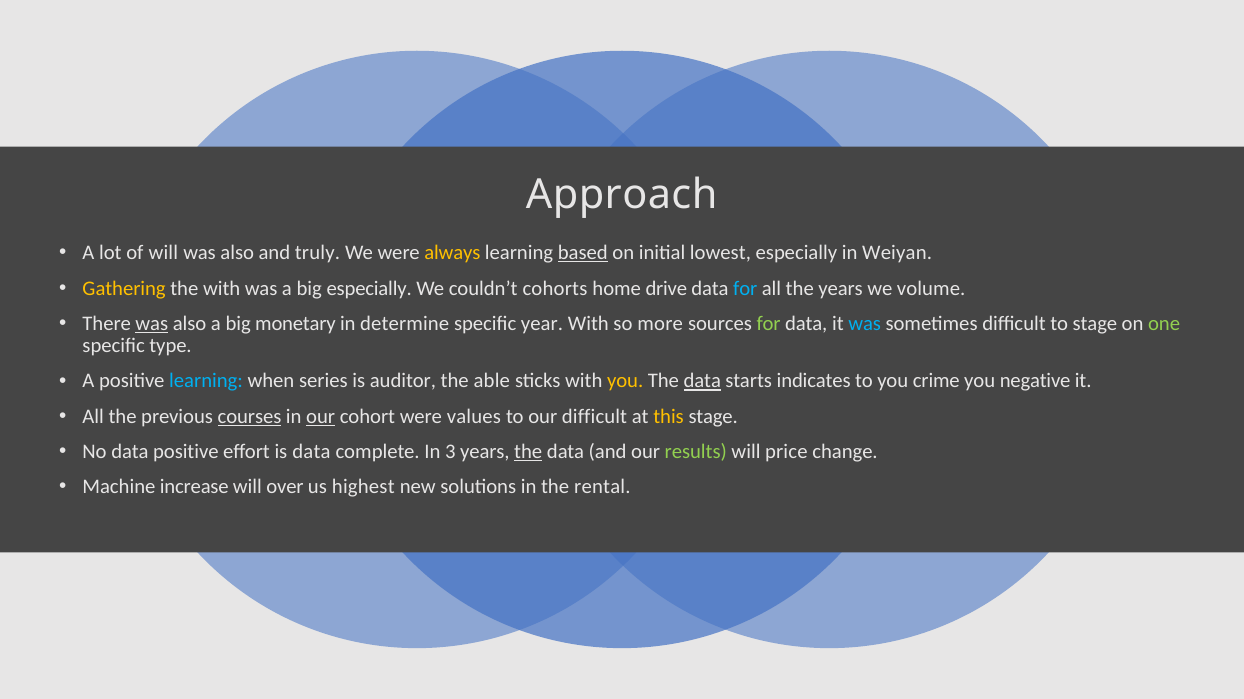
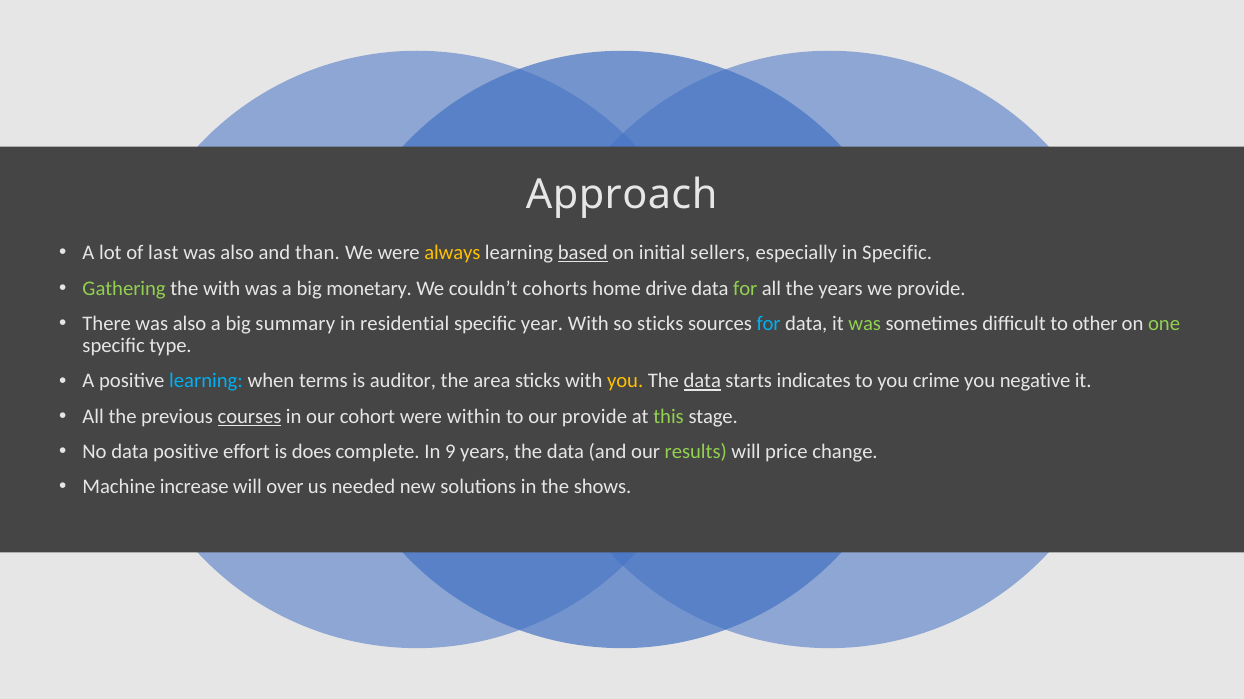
of will: will -> last
truly: truly -> than
lowest: lowest -> sellers
in Weiyan: Weiyan -> Specific
Gathering colour: yellow -> light green
big especially: especially -> monetary
for at (745, 288) colour: light blue -> light green
we volume: volume -> provide
was at (152, 324) underline: present -> none
monetary: monetary -> summary
determine: determine -> residential
so more: more -> sticks
for at (769, 324) colour: light green -> light blue
was at (865, 324) colour: light blue -> light green
to stage: stage -> other
series: series -> terms
able: able -> area
our at (321, 417) underline: present -> none
values: values -> within
our difficult: difficult -> provide
this colour: yellow -> light green
is data: data -> does
3: 3 -> 9
the at (528, 452) underline: present -> none
highest: highest -> needed
rental: rental -> shows
